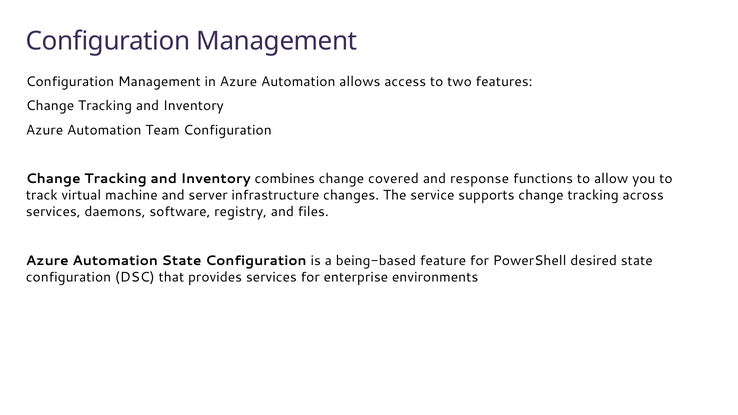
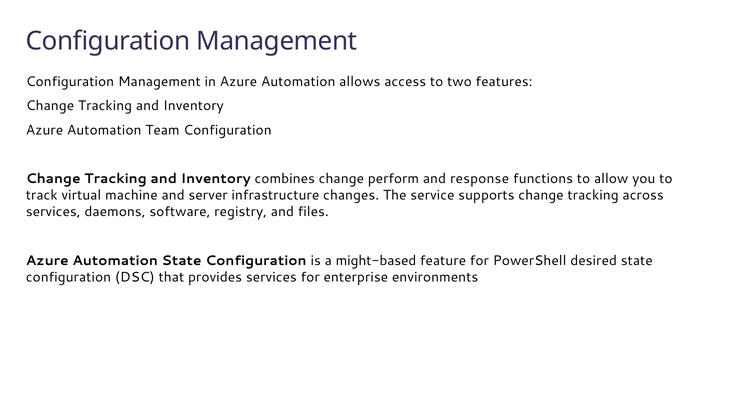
covered: covered -> perform
being-based: being-based -> might-based
